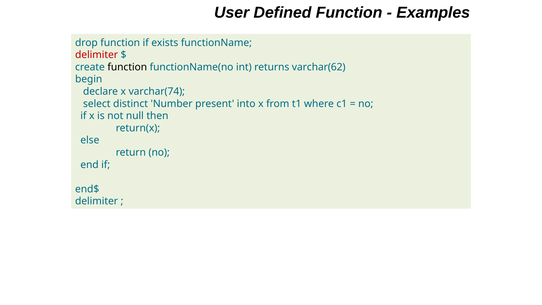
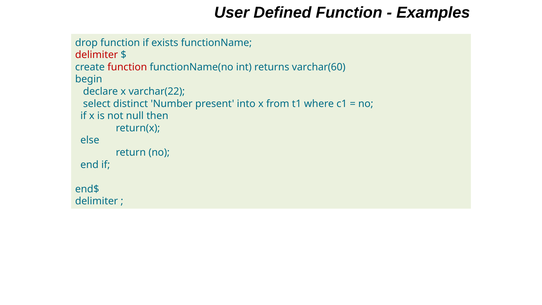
function at (127, 67) colour: black -> red
varchar(62: varchar(62 -> varchar(60
varchar(74: varchar(74 -> varchar(22
